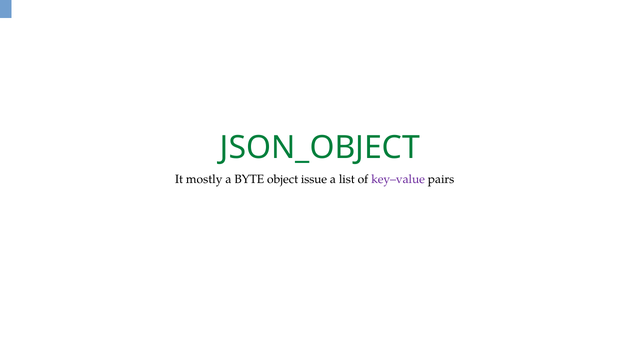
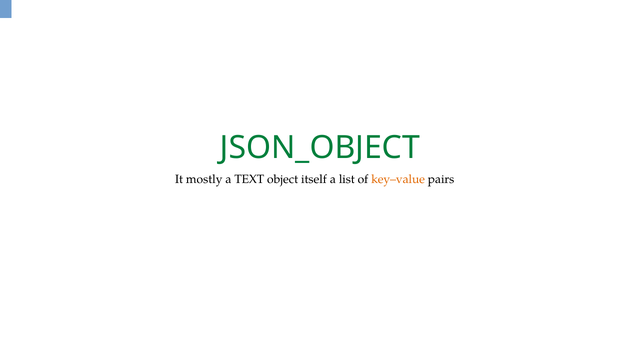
BYTE: BYTE -> TEXT
issue: issue -> itself
key–value colour: purple -> orange
